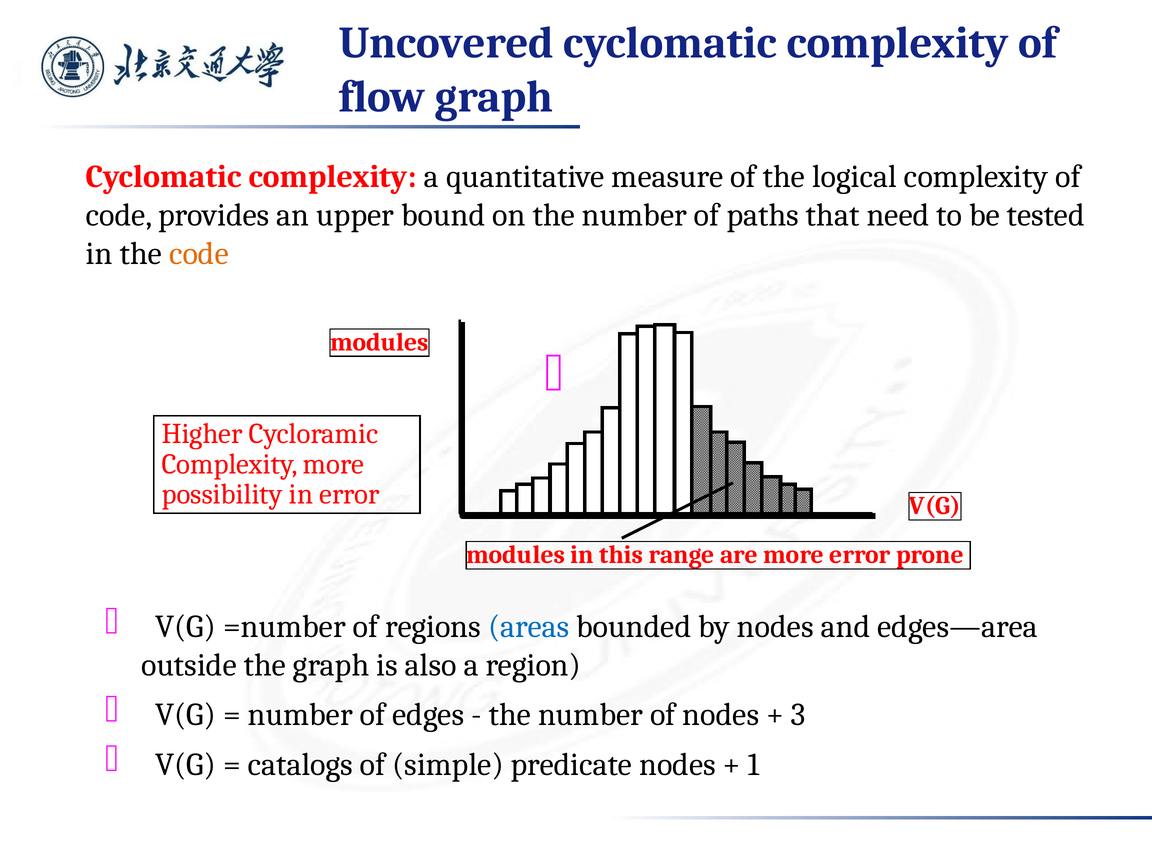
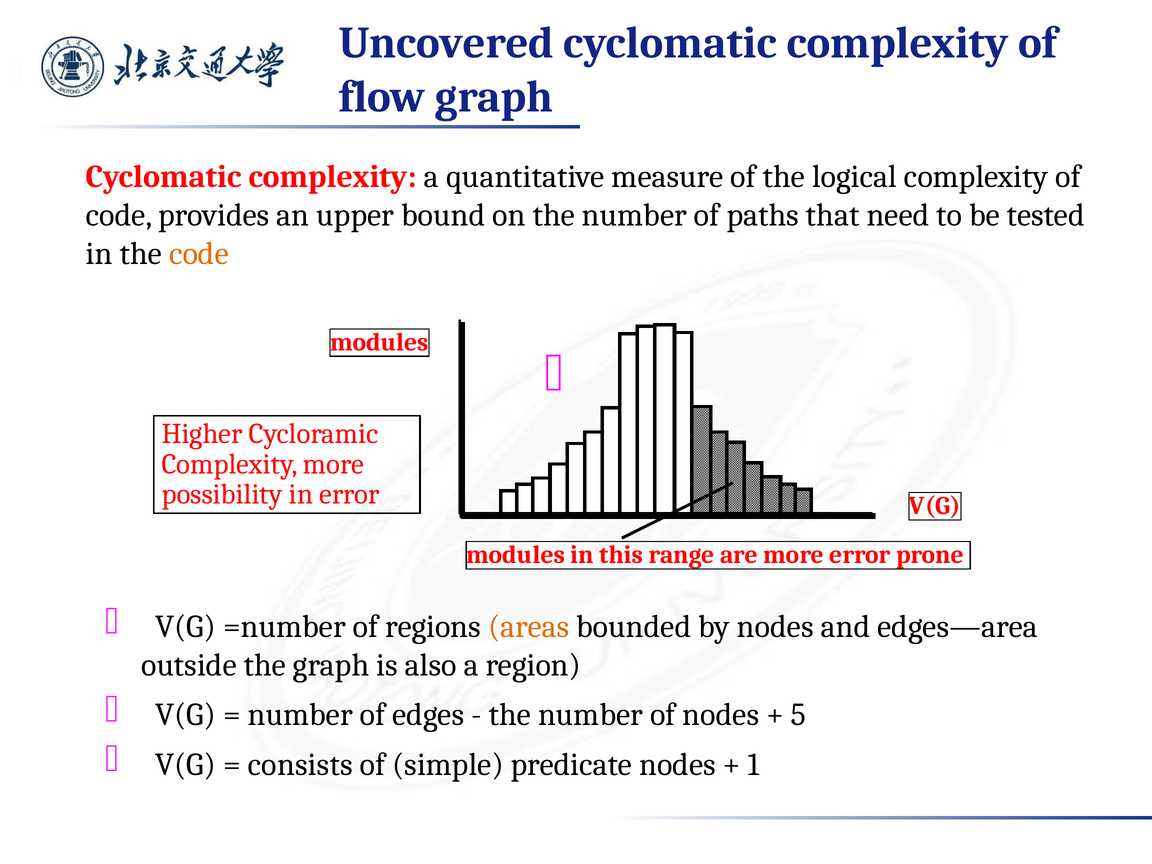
areas colour: blue -> orange
3: 3 -> 5
catalogs: catalogs -> consists
